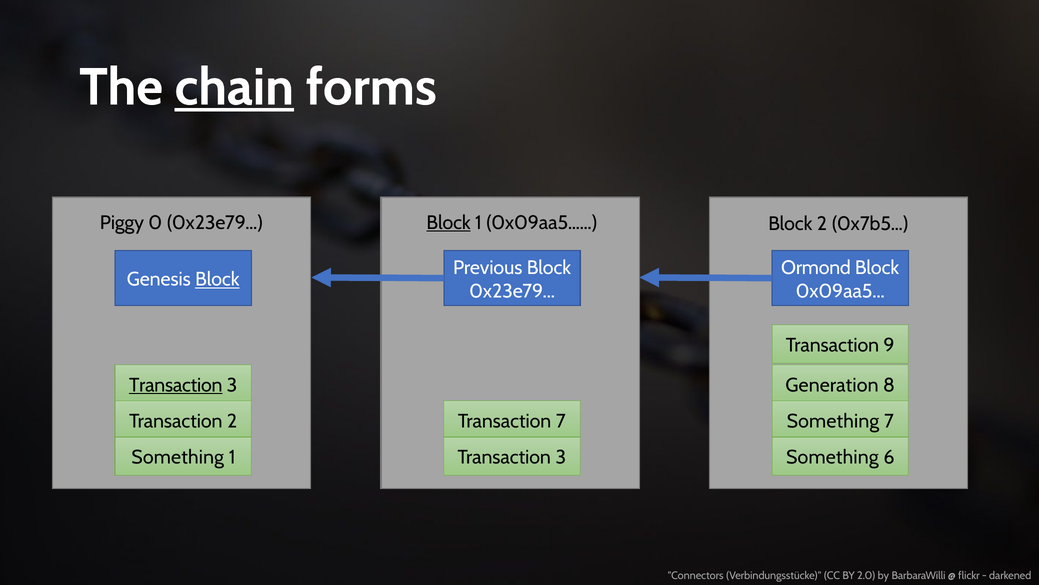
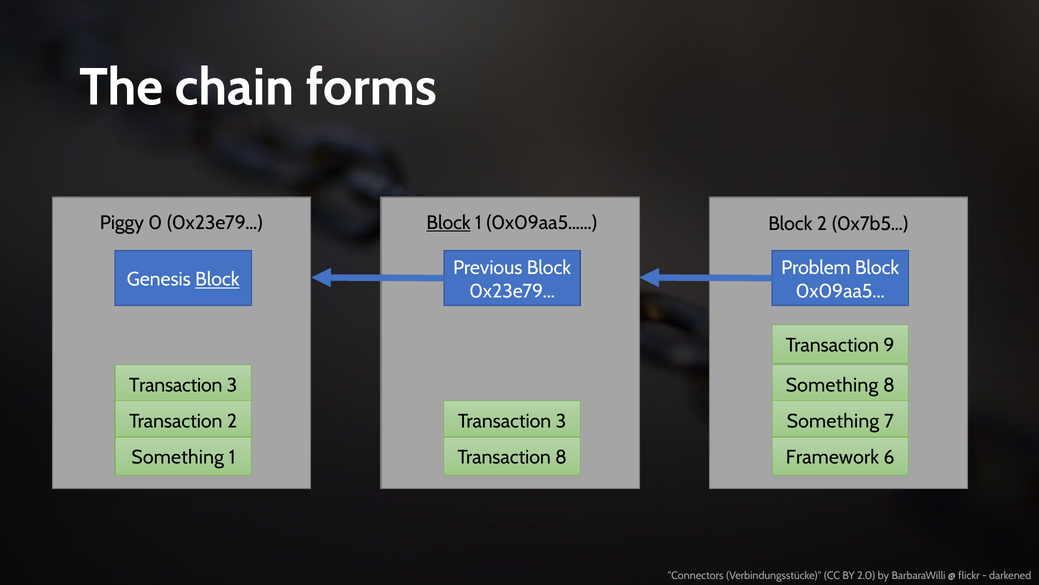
chain underline: present -> none
Ormond: Ormond -> Problem
Transaction at (176, 385) underline: present -> none
Generation at (832, 385): Generation -> Something
7 at (561, 421): 7 -> 3
3 at (561, 457): 3 -> 8
Something at (832, 457): Something -> Framework
